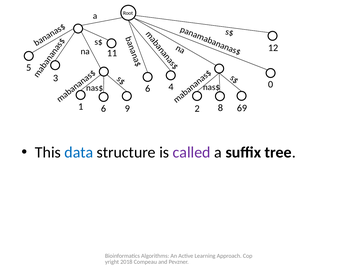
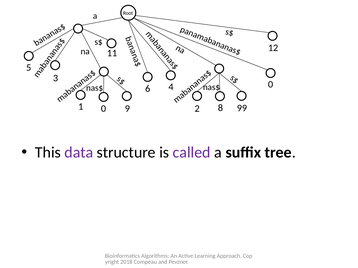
1 6: 6 -> 0
69: 69 -> 99
data colour: blue -> purple
